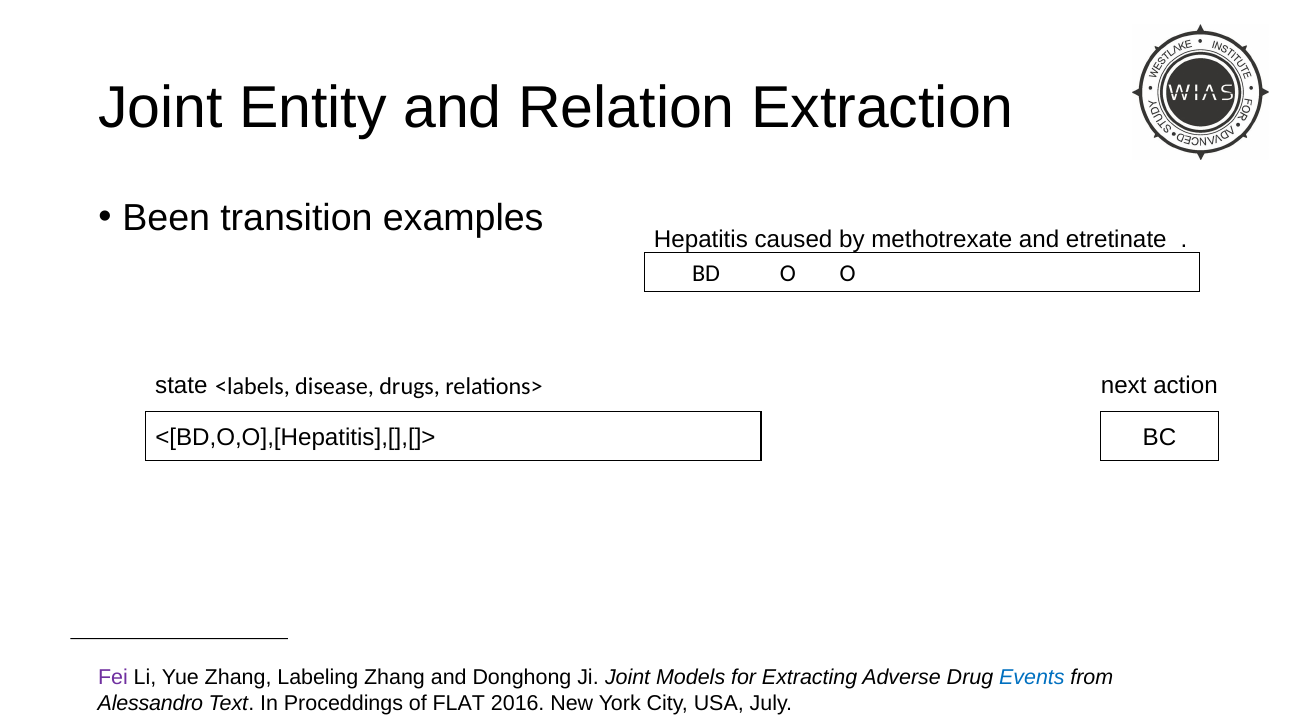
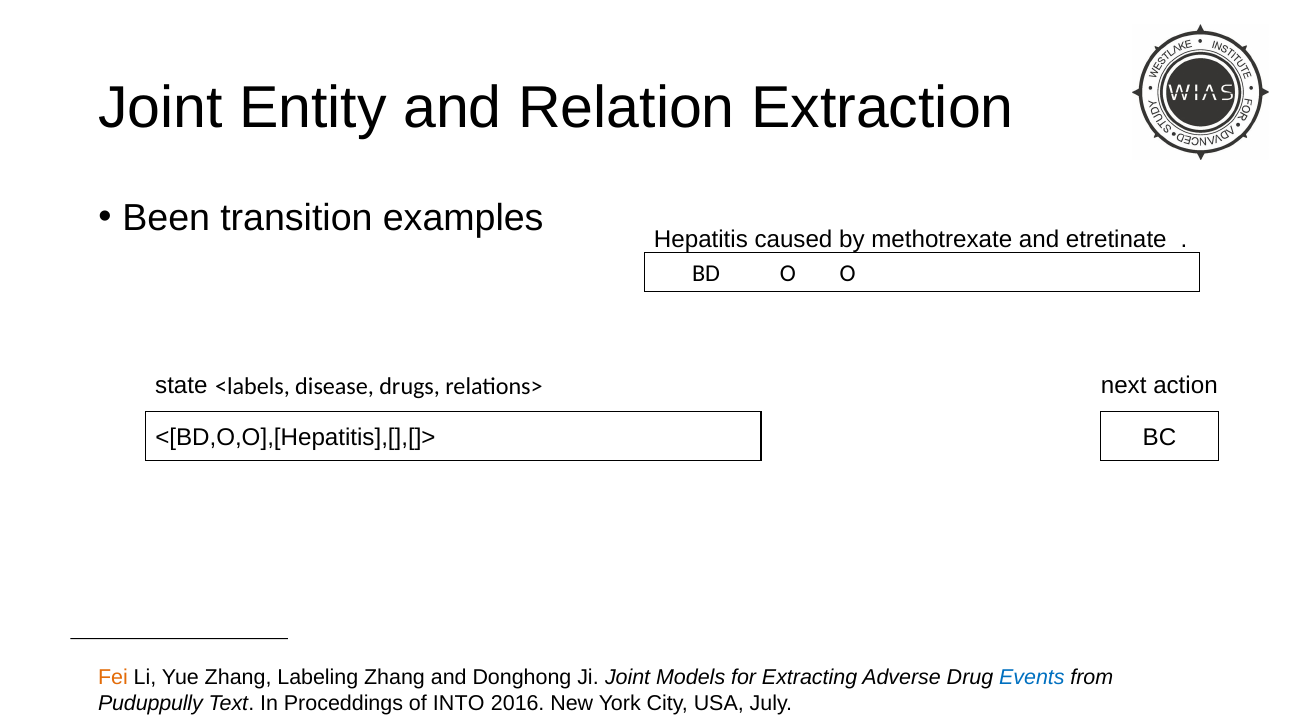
Fei colour: purple -> orange
Alessandro: Alessandro -> Puduppully
FLAT: FLAT -> INTO
